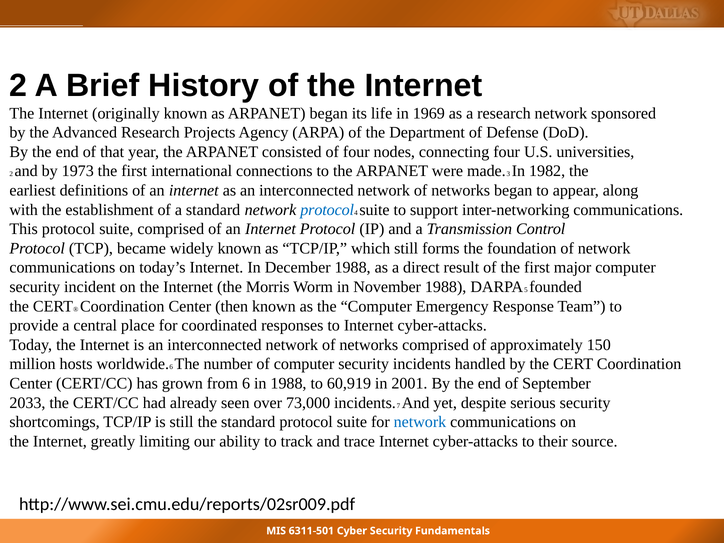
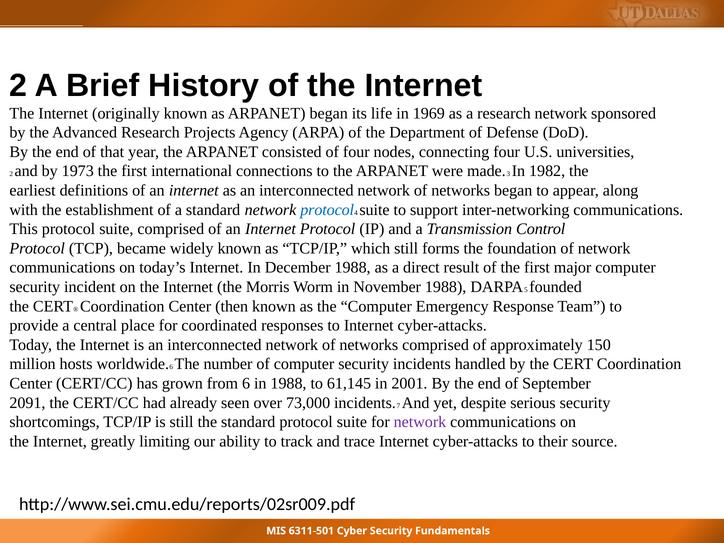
60,919: 60,919 -> 61,145
2033: 2033 -> 2091
network at (420, 422) colour: blue -> purple
